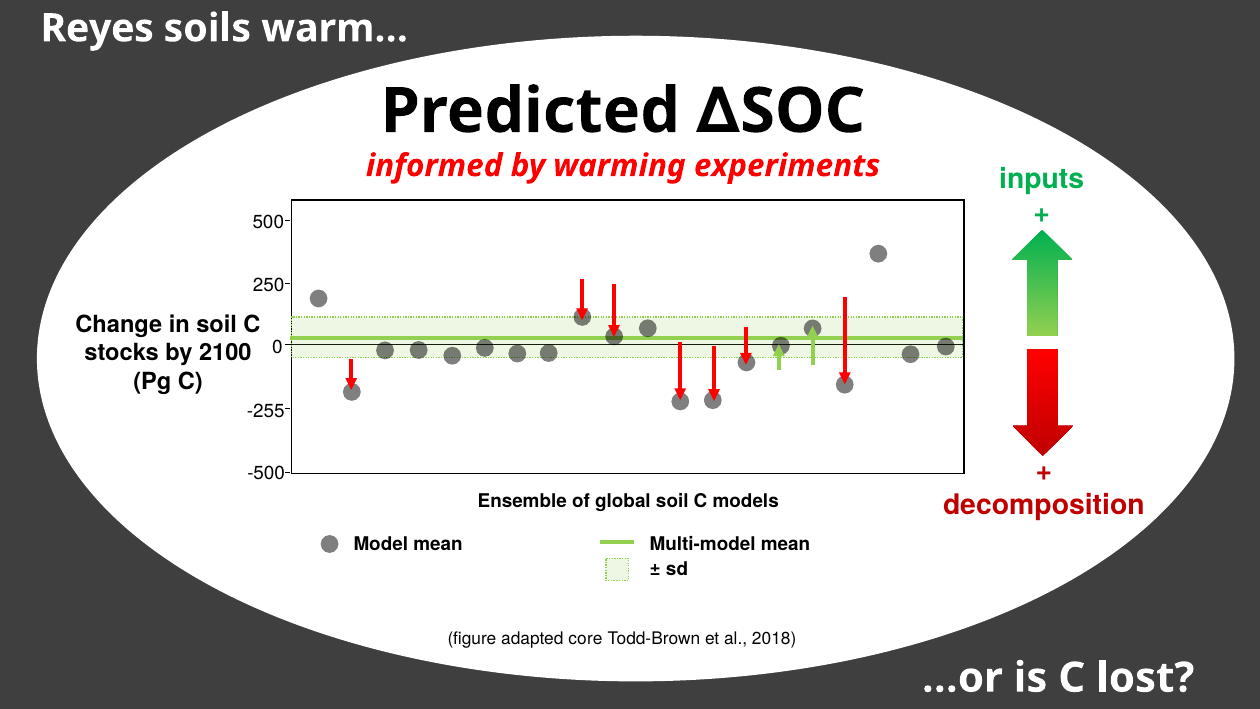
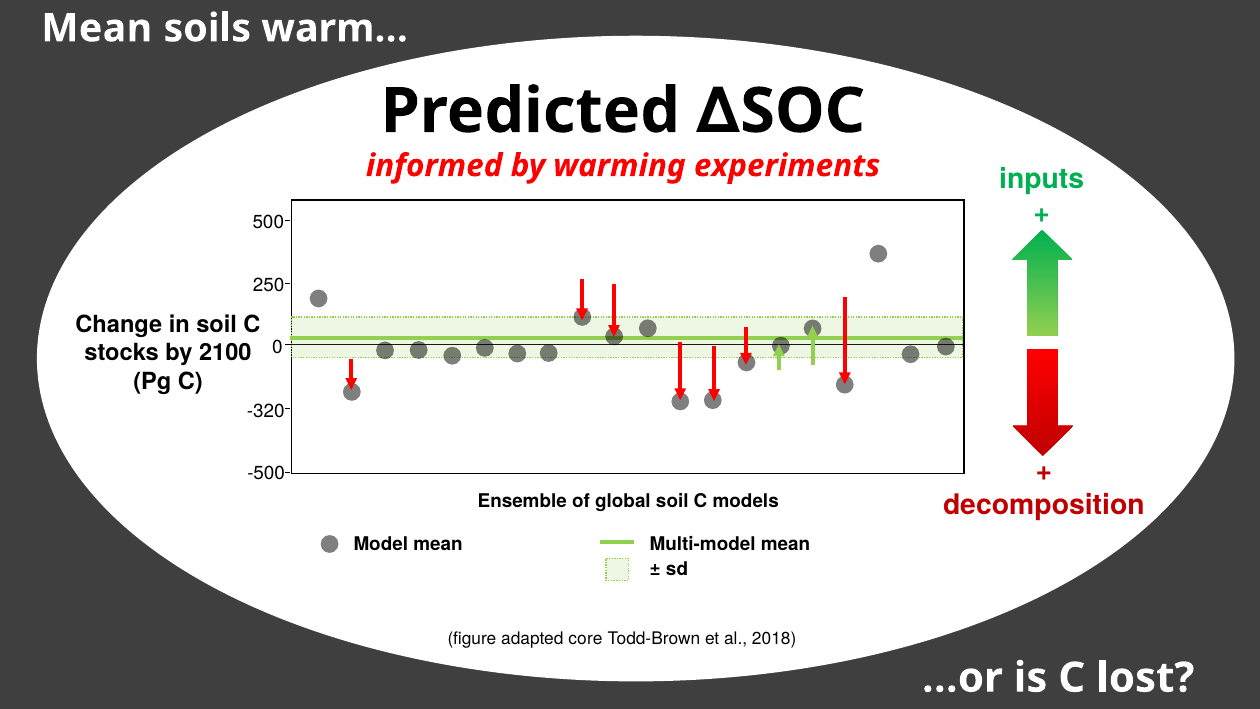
Reyes at (97, 28): Reyes -> Mean
-255: -255 -> -320
